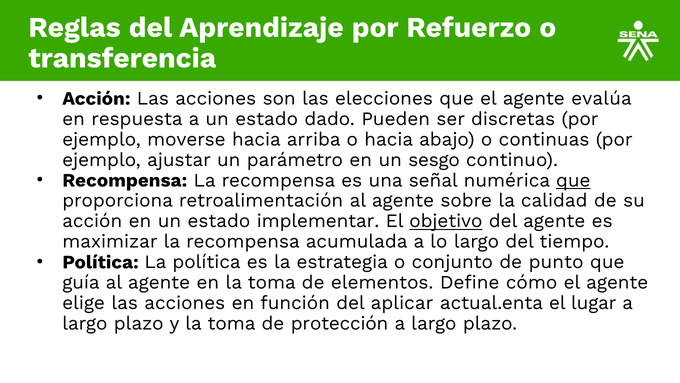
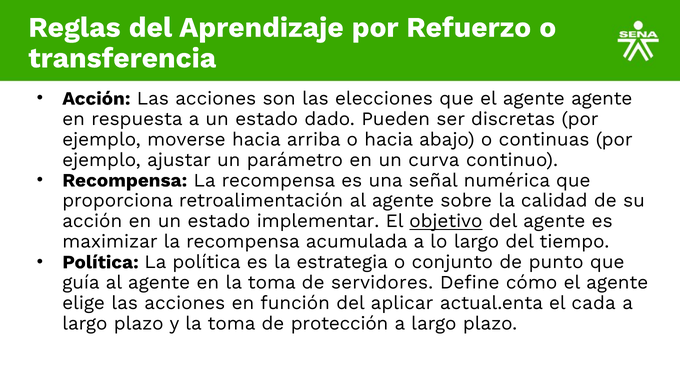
agente evalúa: evalúa -> agente
sesgo: sesgo -> curva
que at (573, 180) underline: present -> none
elementos: elementos -> servidores
lugar: lugar -> cada
